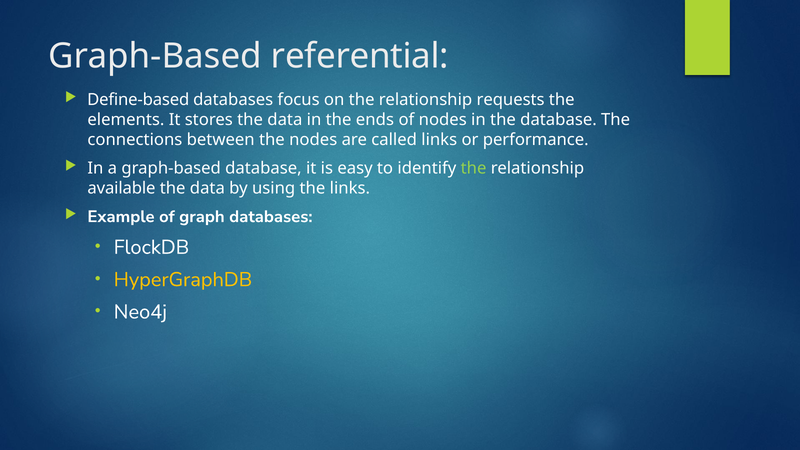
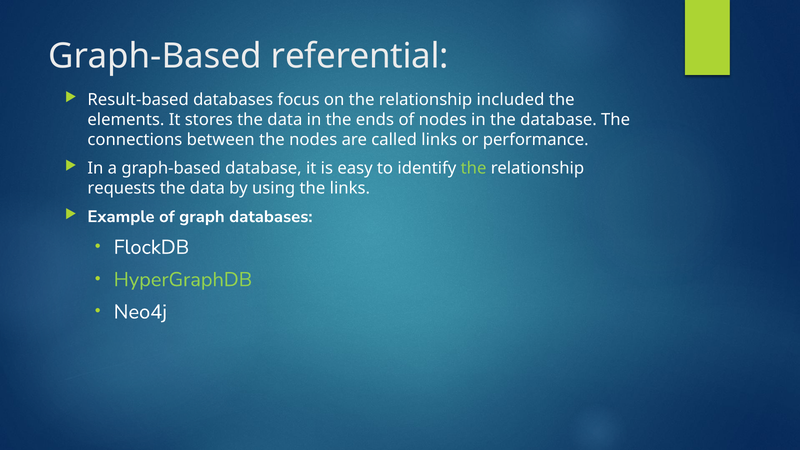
Define-based: Define-based -> Result-based
requests: requests -> included
available: available -> requests
HyperGraphDB colour: yellow -> light green
